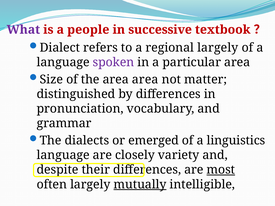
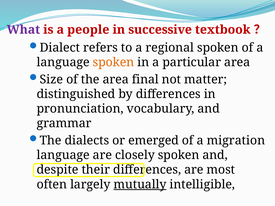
regional largely: largely -> spoken
spoken at (114, 62) colour: purple -> orange
area area: area -> final
linguistics: linguistics -> migration
closely variety: variety -> spoken
most underline: present -> none
